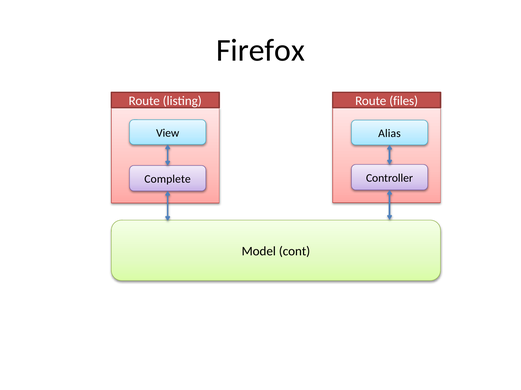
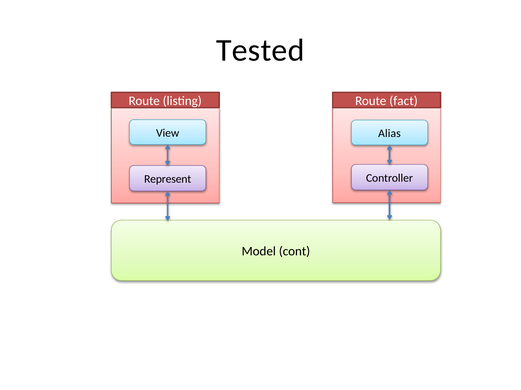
Firefox: Firefox -> Tested
files: files -> fact
Complete: Complete -> Represent
